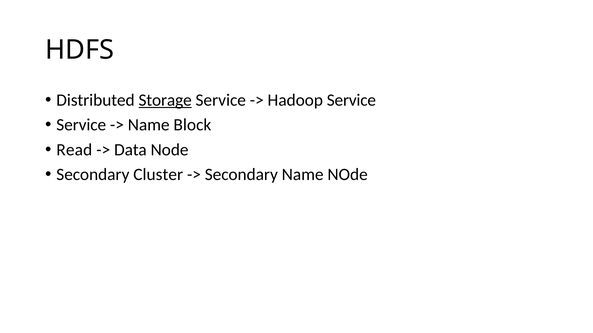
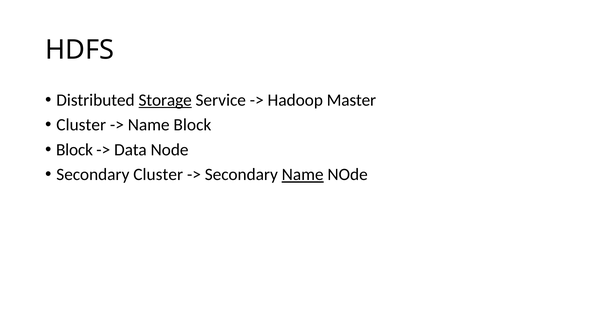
Hadoop Service: Service -> Master
Service at (81, 125): Service -> Cluster
Read at (74, 150): Read -> Block
Name at (303, 175) underline: none -> present
